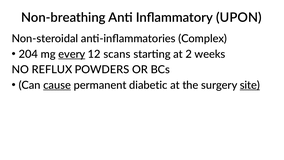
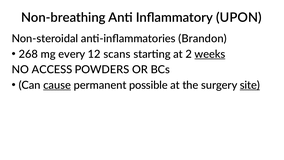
Complex: Complex -> Brandon
204: 204 -> 268
every underline: present -> none
weeks underline: none -> present
REFLUX: REFLUX -> ACCESS
diabetic: diabetic -> possible
